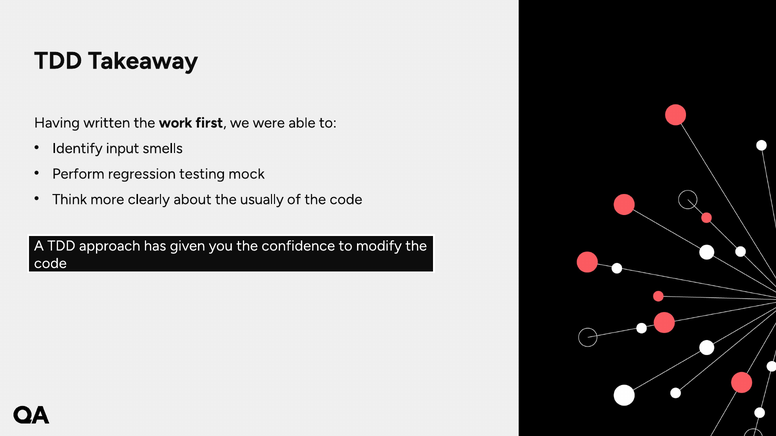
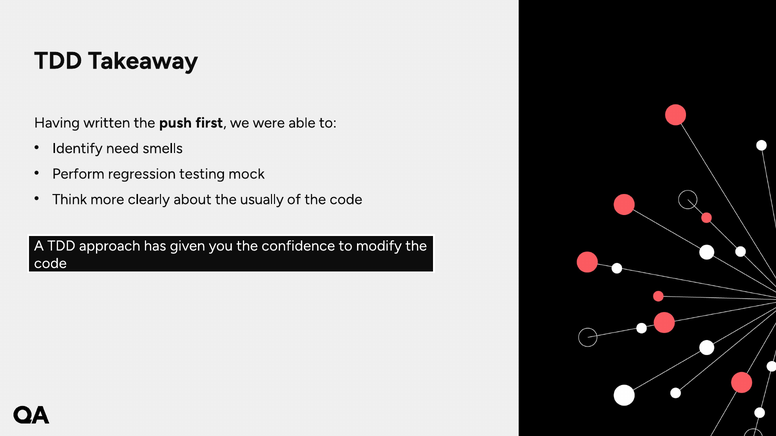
work: work -> push
input: input -> need
